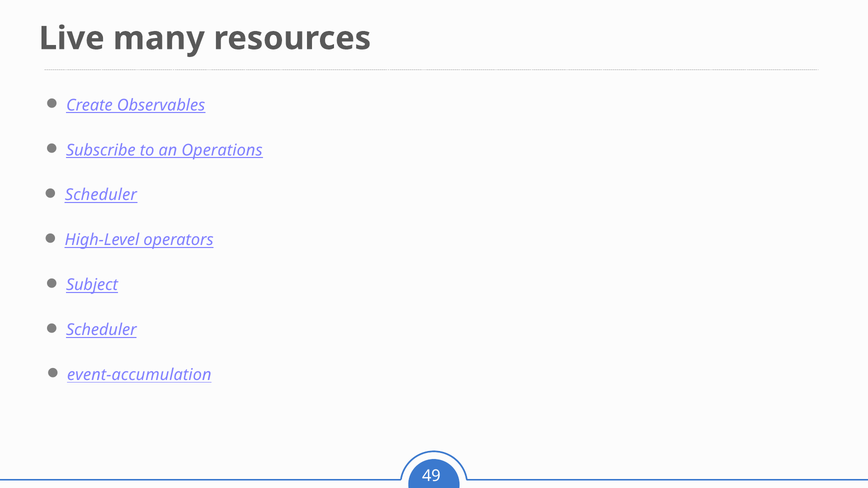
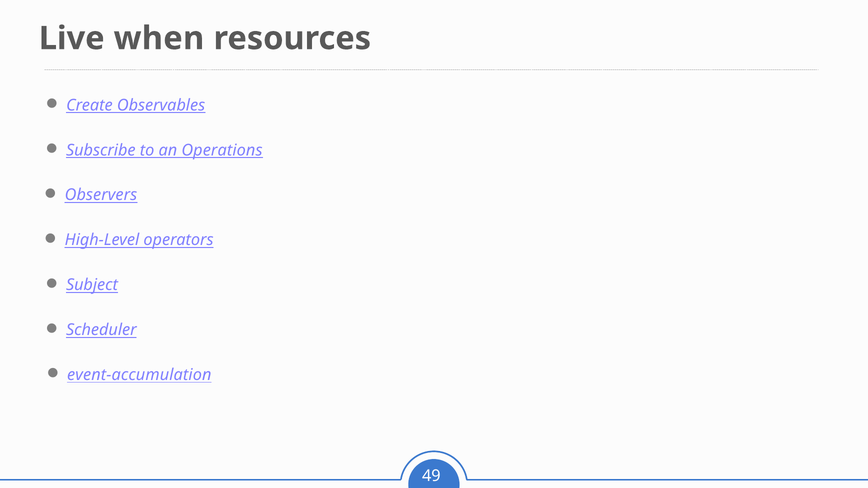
many: many -> when
Scheduler at (101, 195): Scheduler -> Observers
